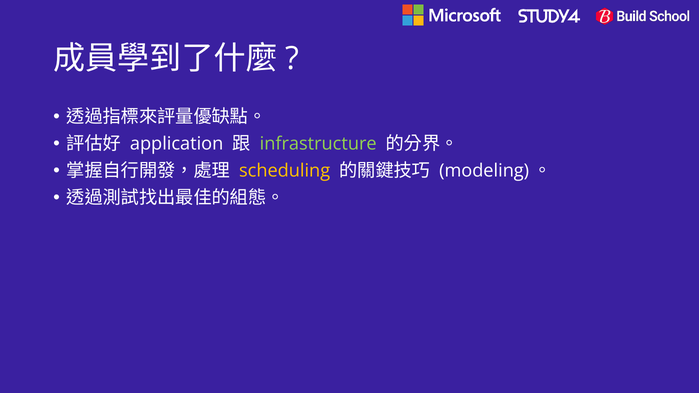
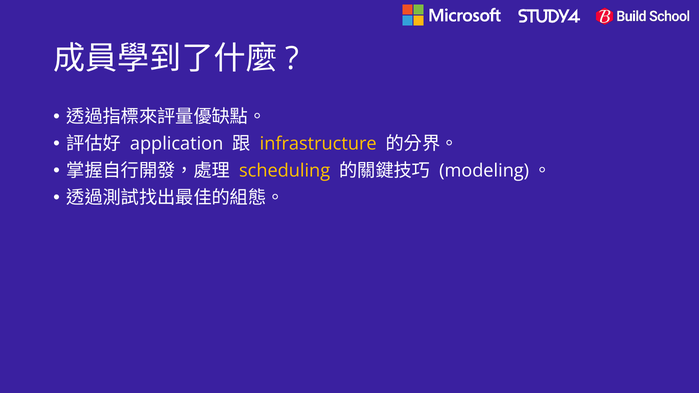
infrastructure colour: light green -> yellow
